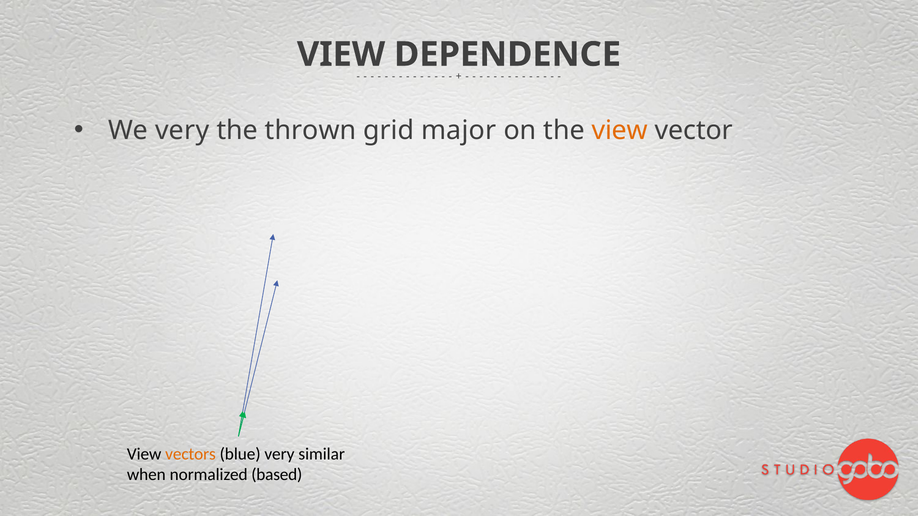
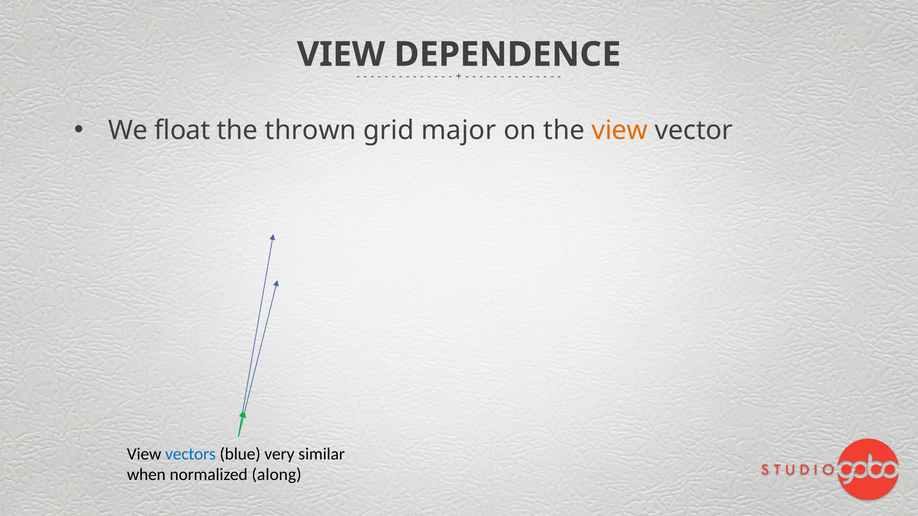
We very: very -> float
vectors colour: orange -> blue
based: based -> along
